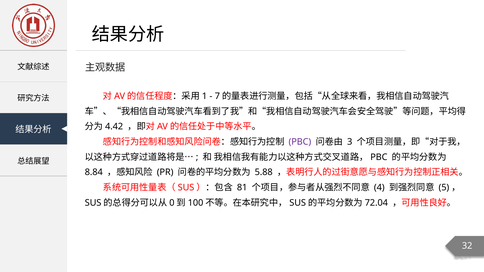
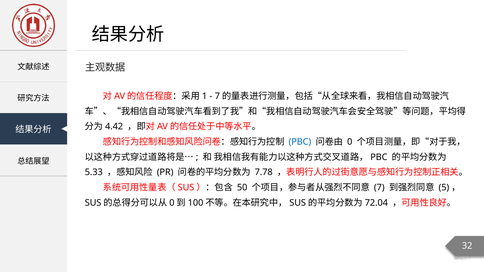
PBC colour: purple -> blue
3: 3 -> 0
8.84: 8.84 -> 5.33
5.88: 5.88 -> 7.78
81: 81 -> 50
4: 4 -> 7
